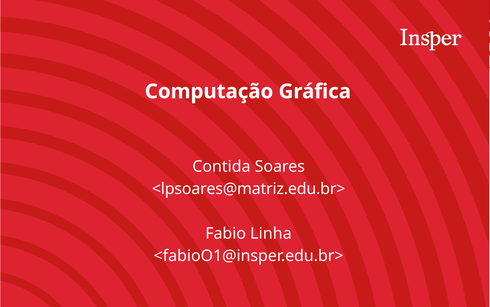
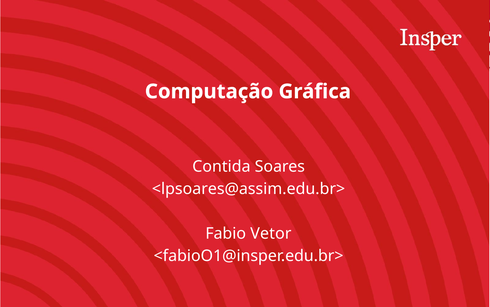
<lpsoares@matriz.edu.br>: <lpsoares@matriz.edu.br> -> <lpsoares@assim.edu.br>
Linha: Linha -> Vetor
